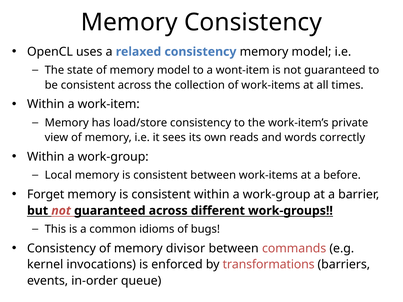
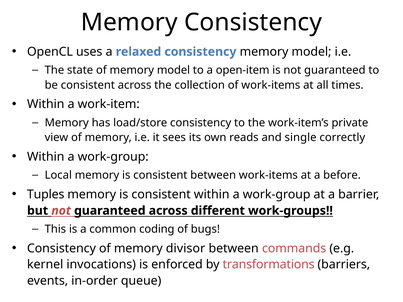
wont-item: wont-item -> open-item
words: words -> single
Forget: Forget -> Tuples
idioms: idioms -> coding
